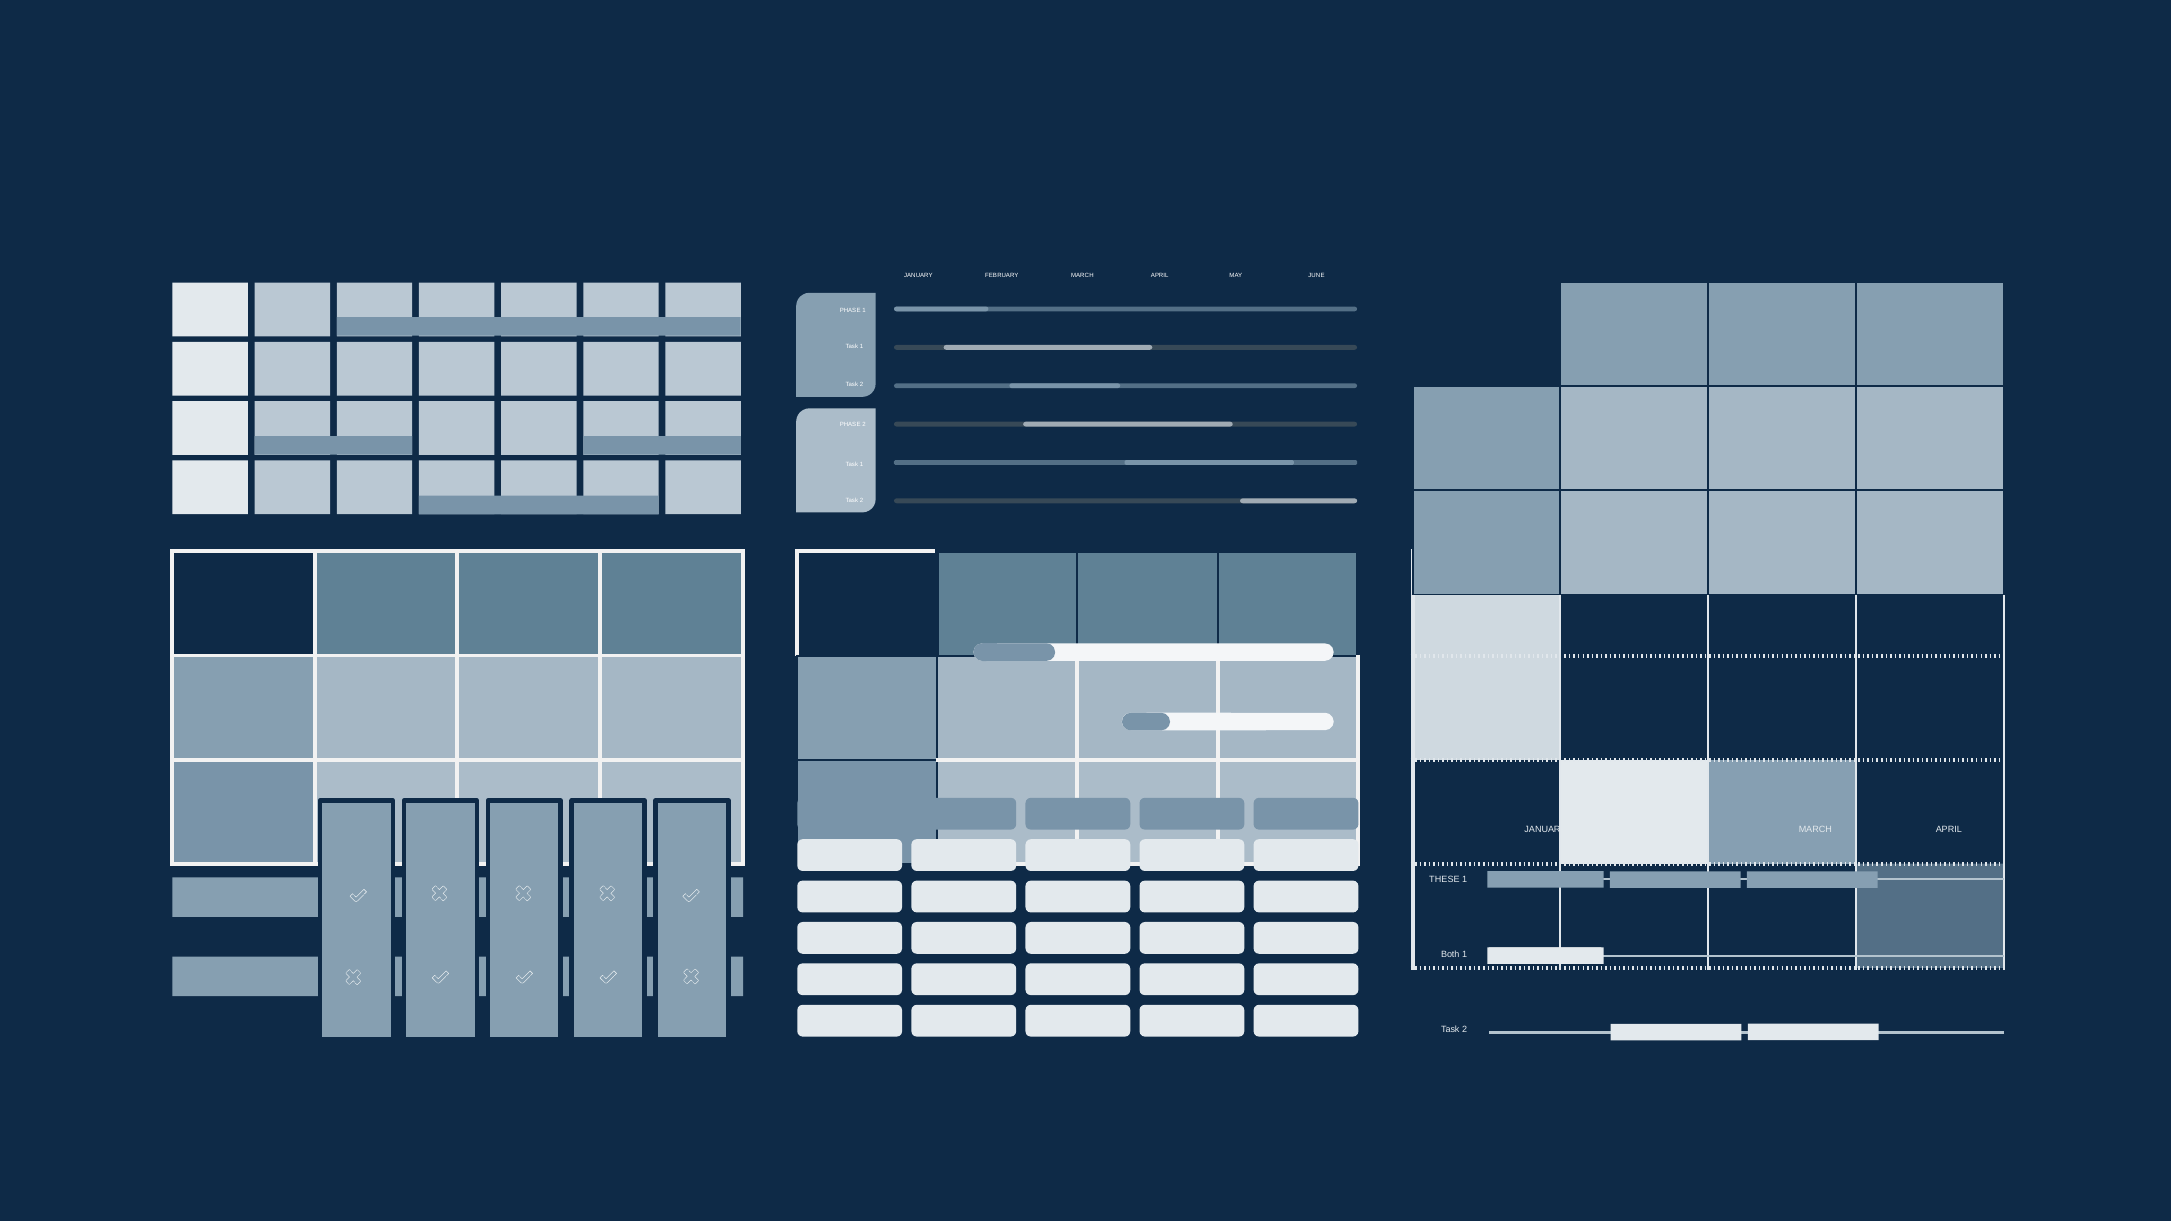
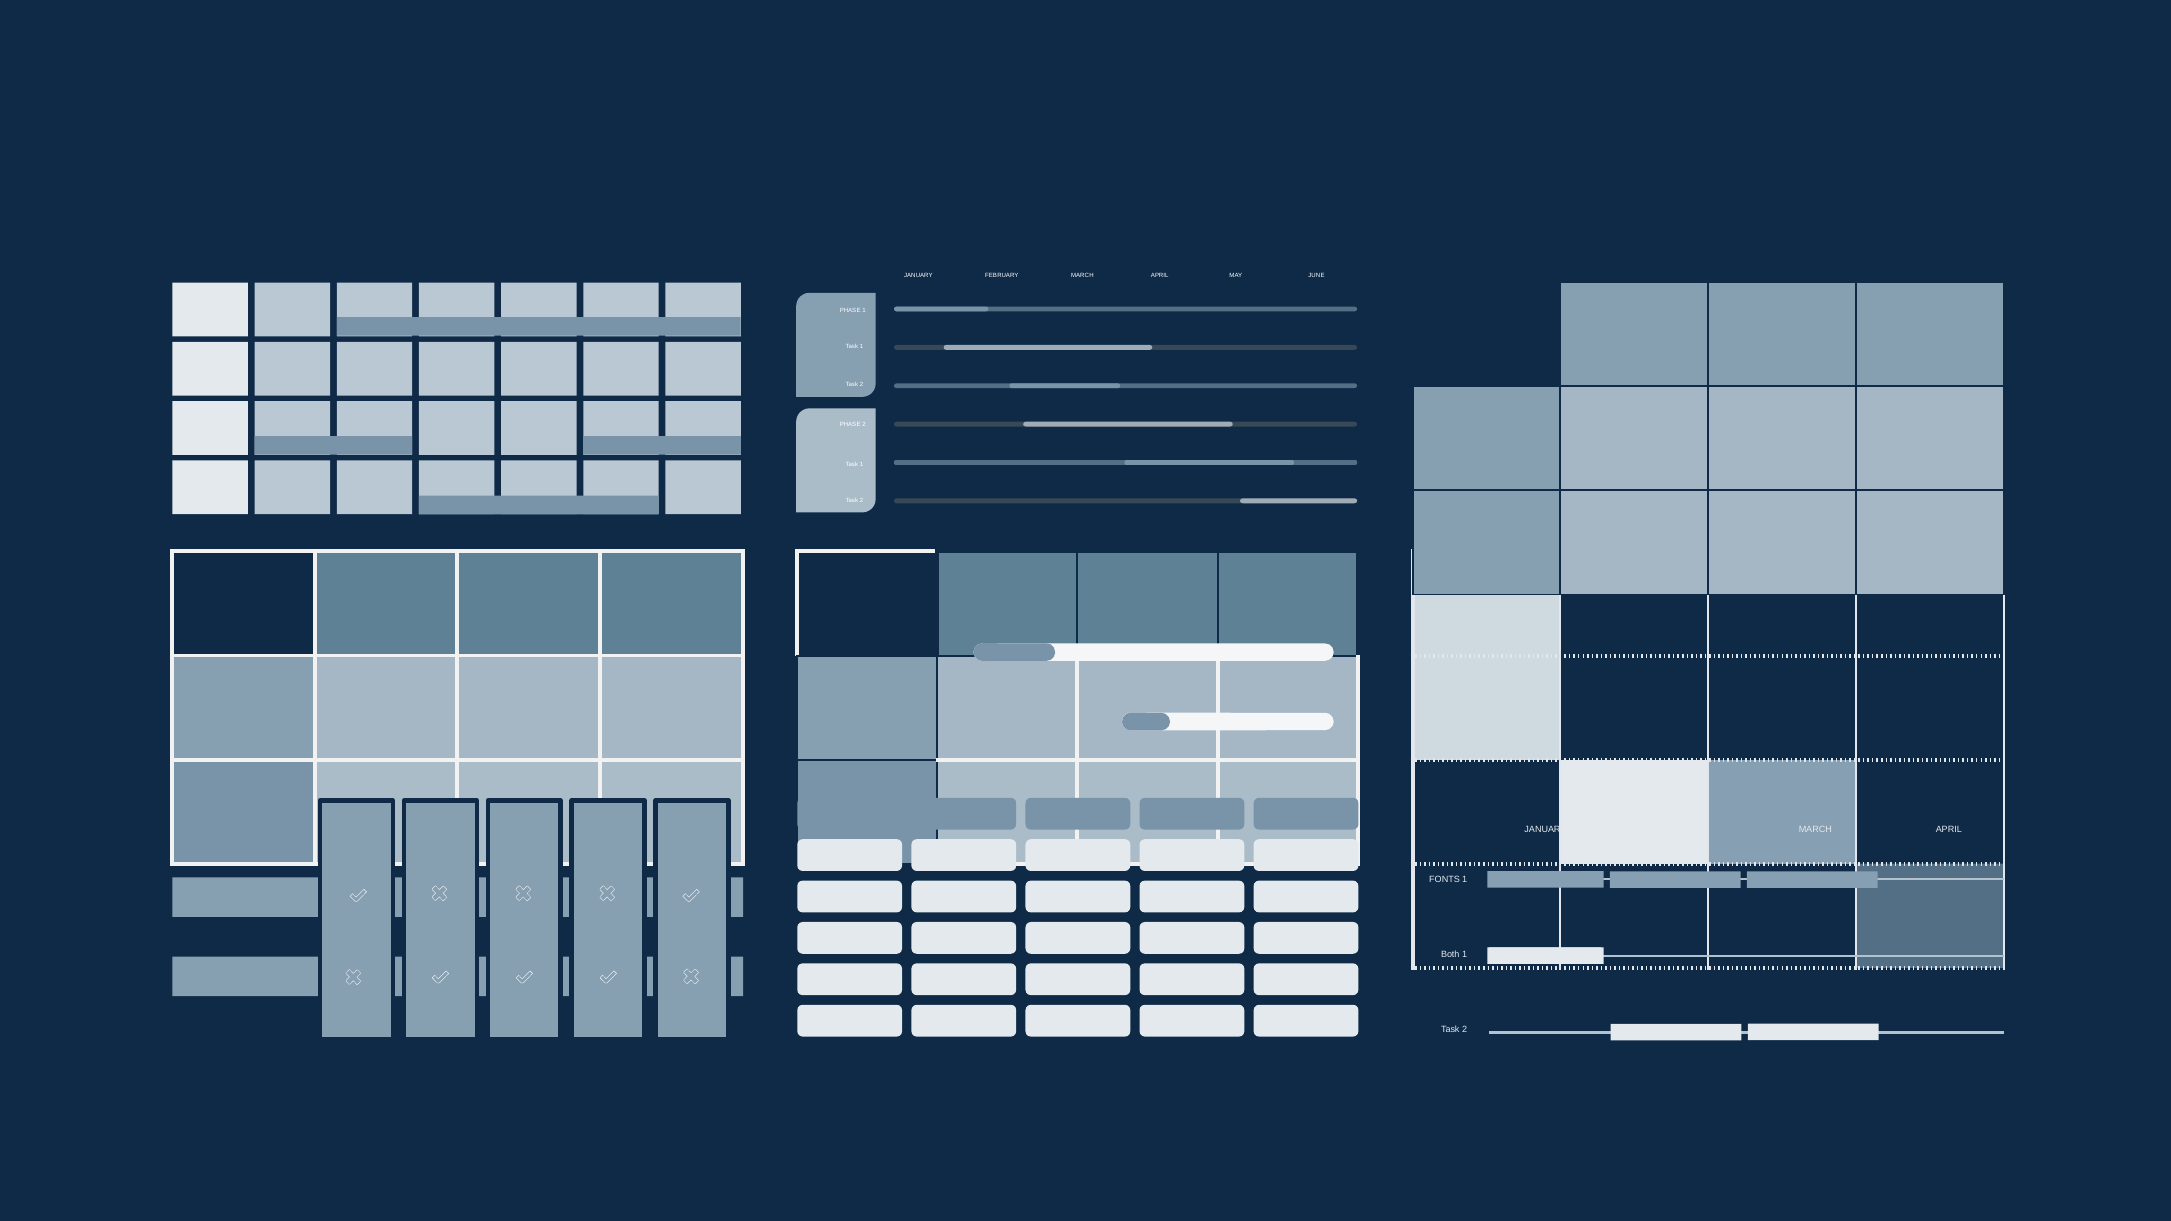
THESE: THESE -> FONTS
